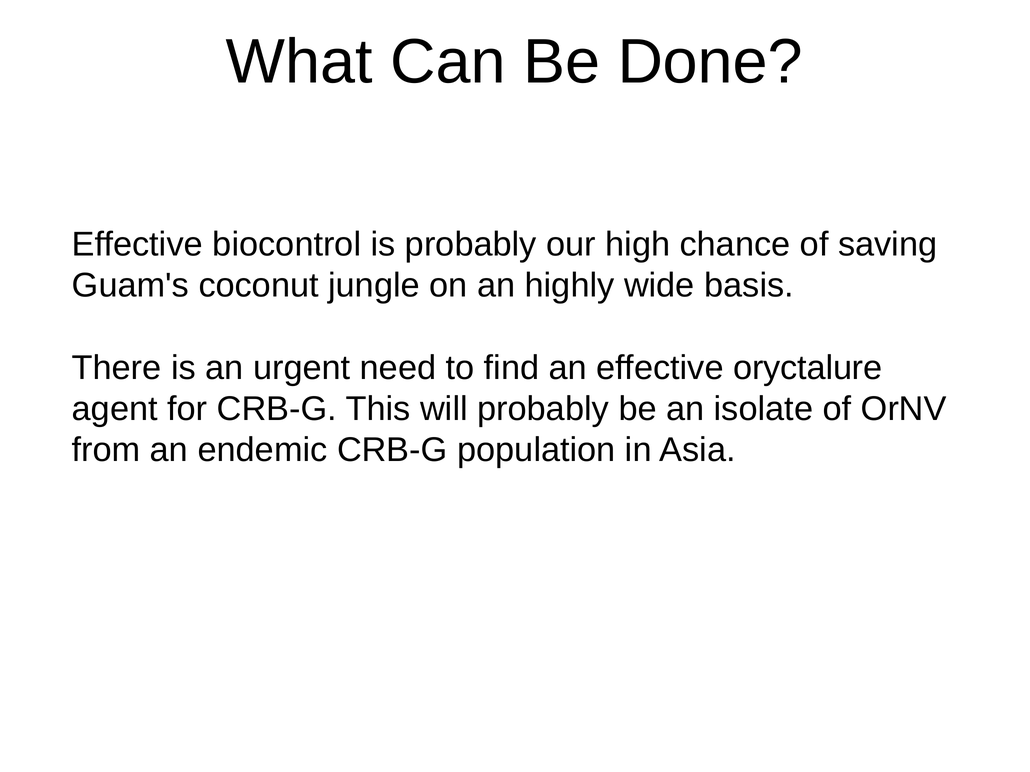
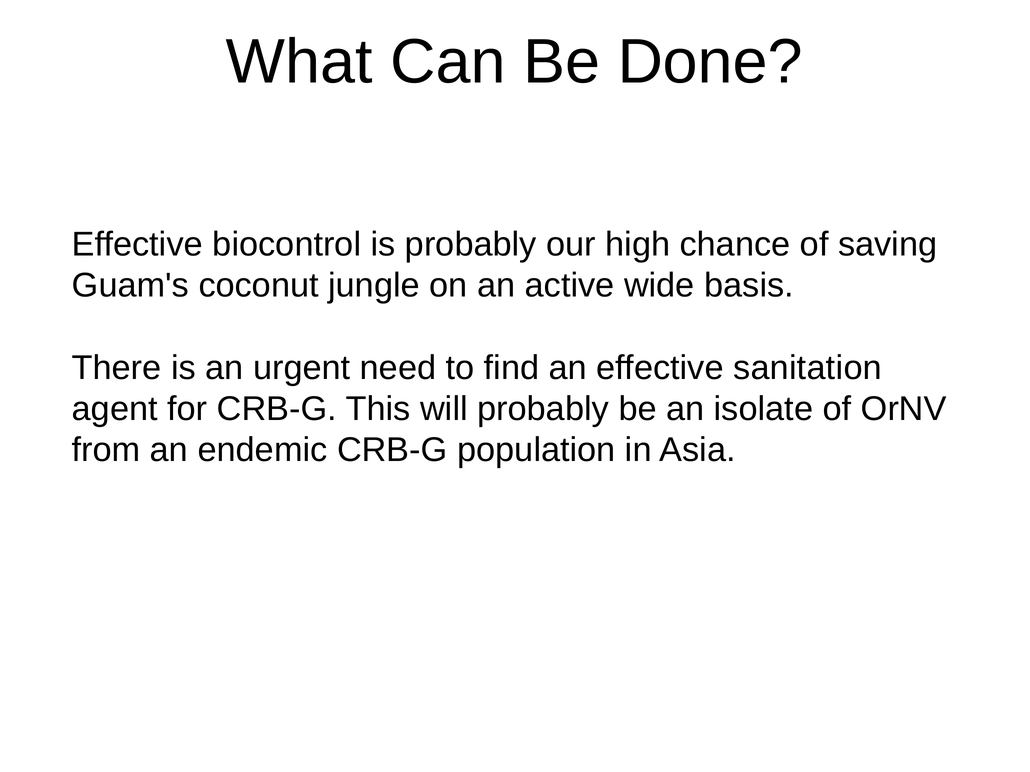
highly: highly -> active
oryctalure: oryctalure -> sanitation
